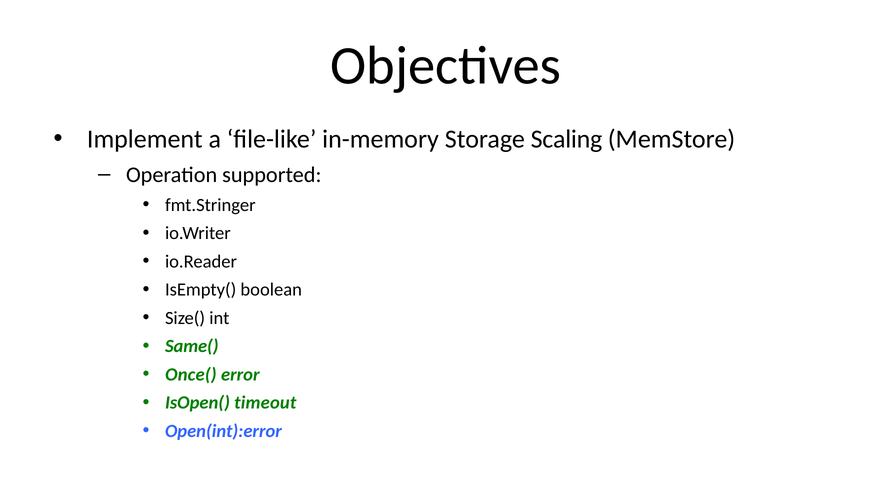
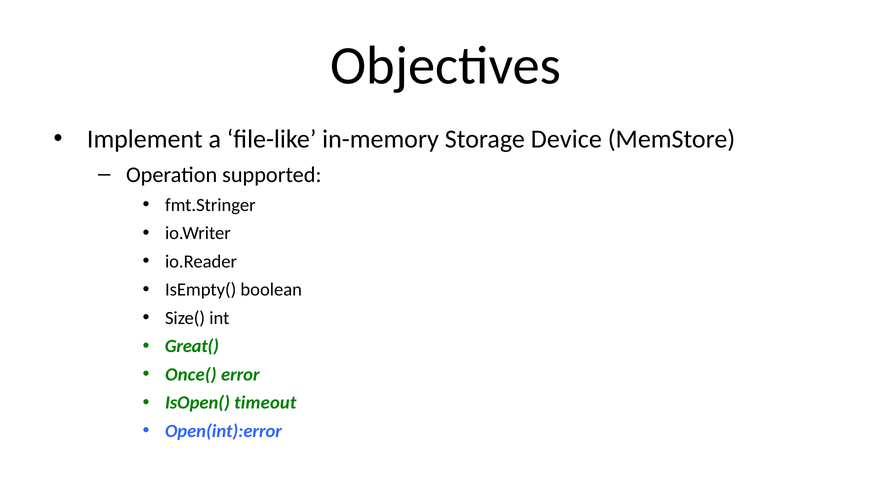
Scaling: Scaling -> Device
Same(: Same( -> Great(
